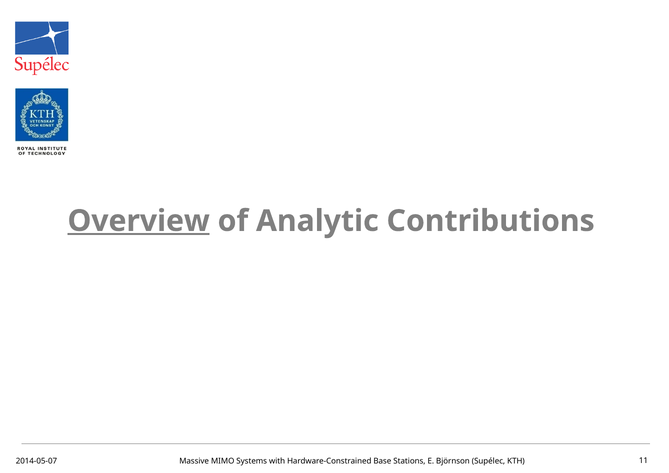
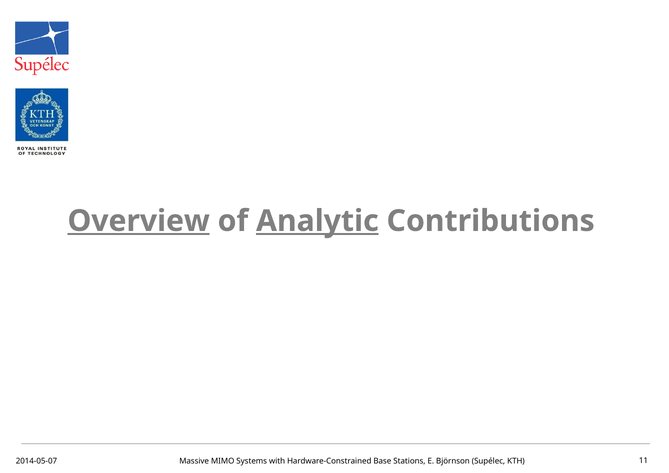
Analytic underline: none -> present
